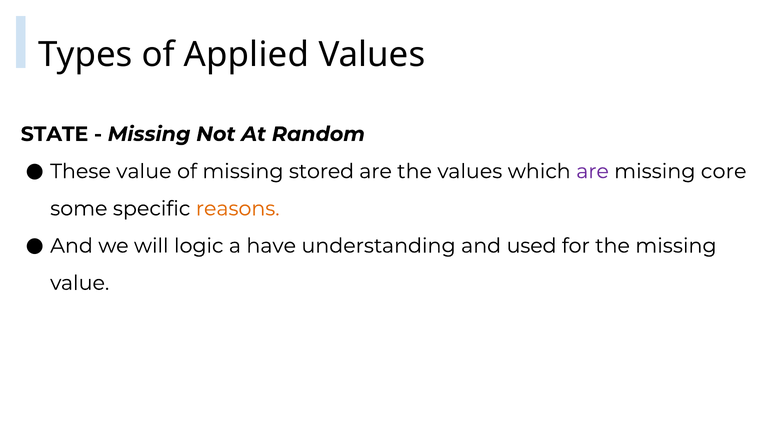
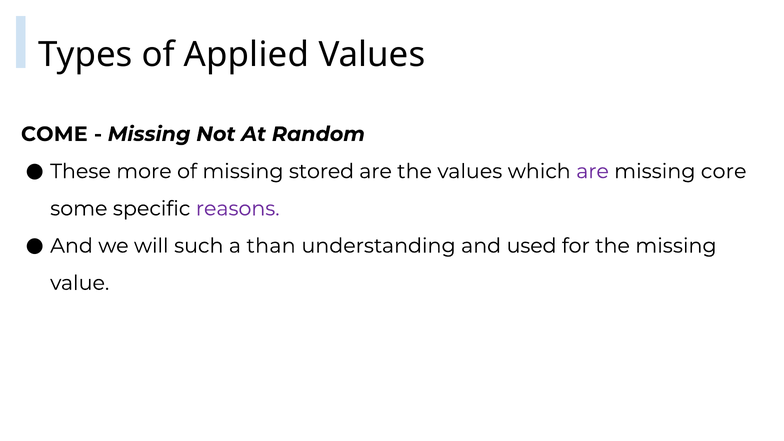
STATE: STATE -> COME
These value: value -> more
reasons colour: orange -> purple
logic: logic -> such
have: have -> than
